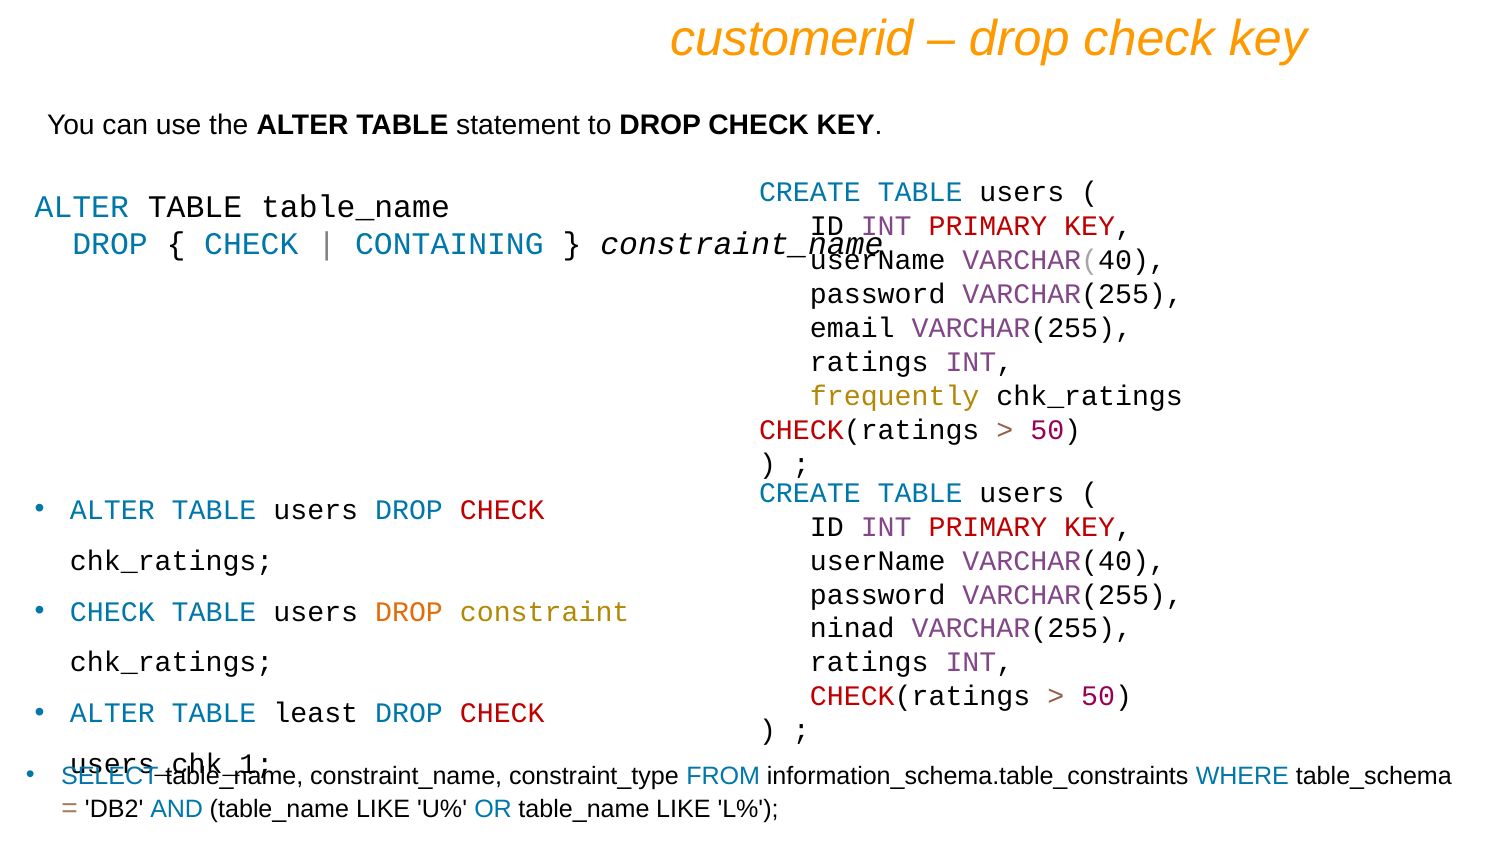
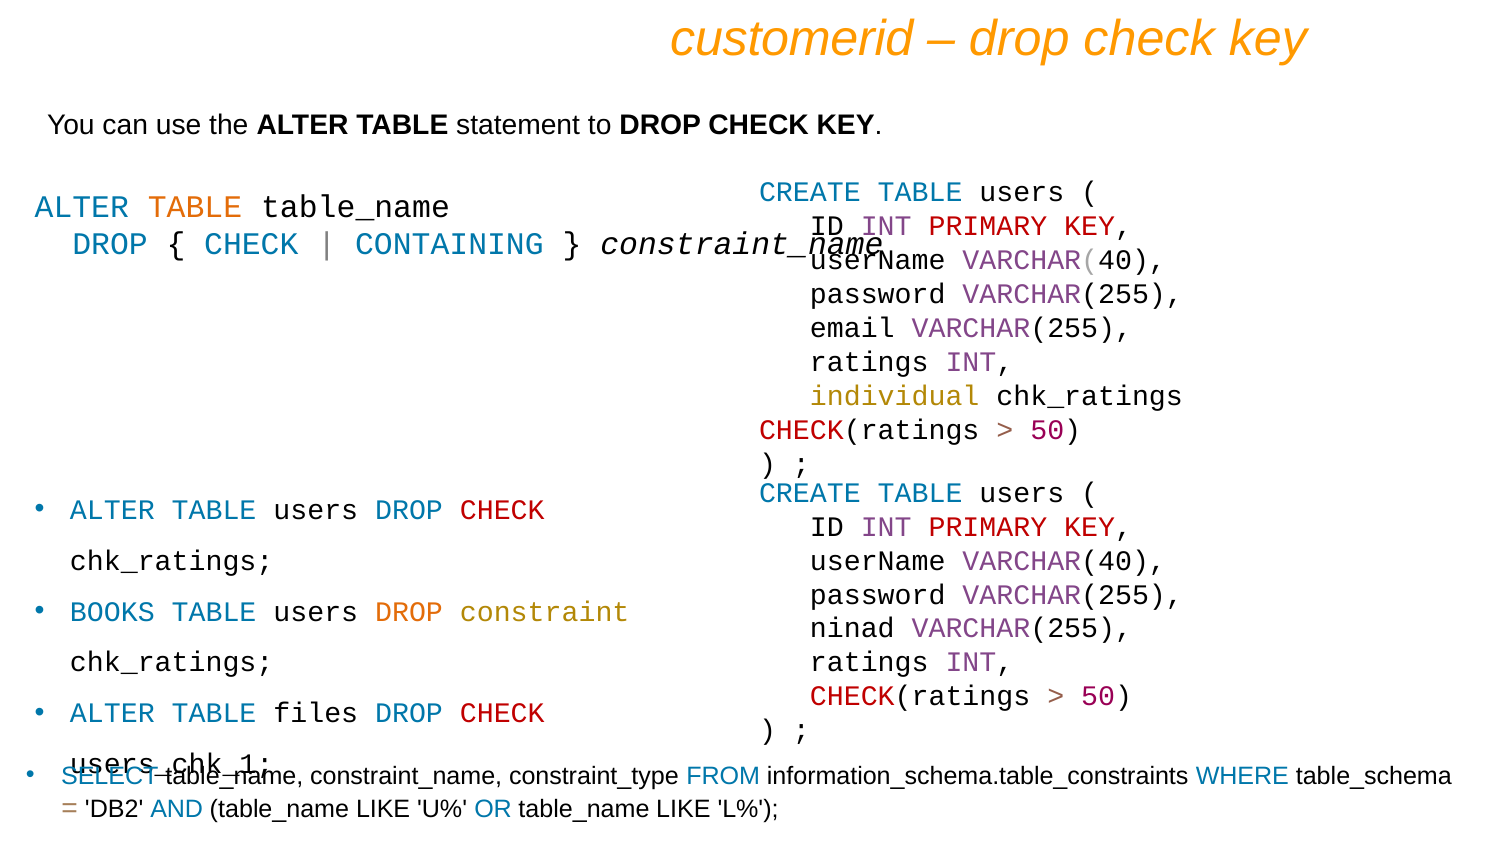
TABLE at (195, 207) colour: black -> orange
frequently: frequently -> individual
CHECK at (112, 611): CHECK -> BOOKS
least: least -> files
